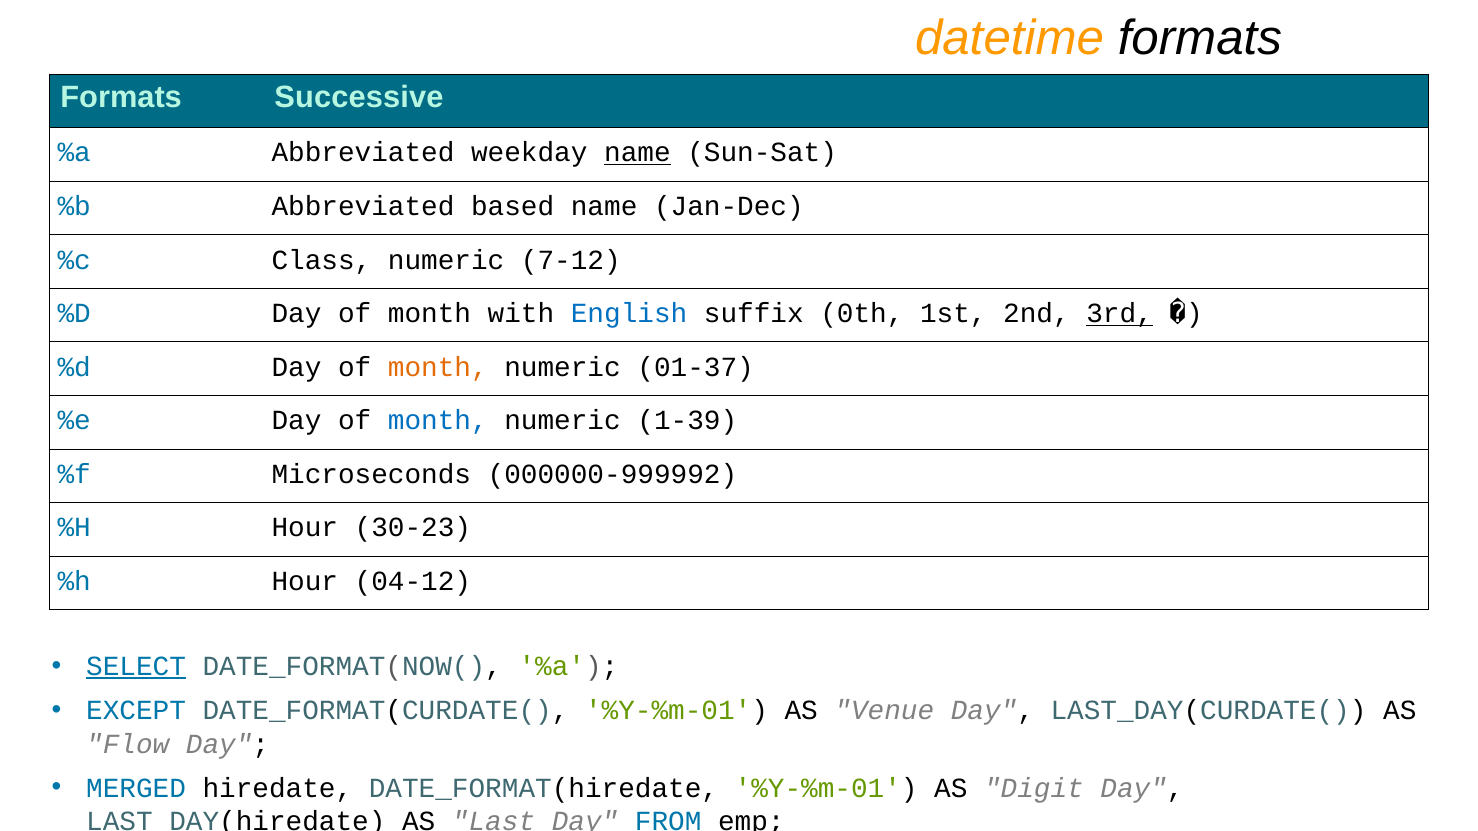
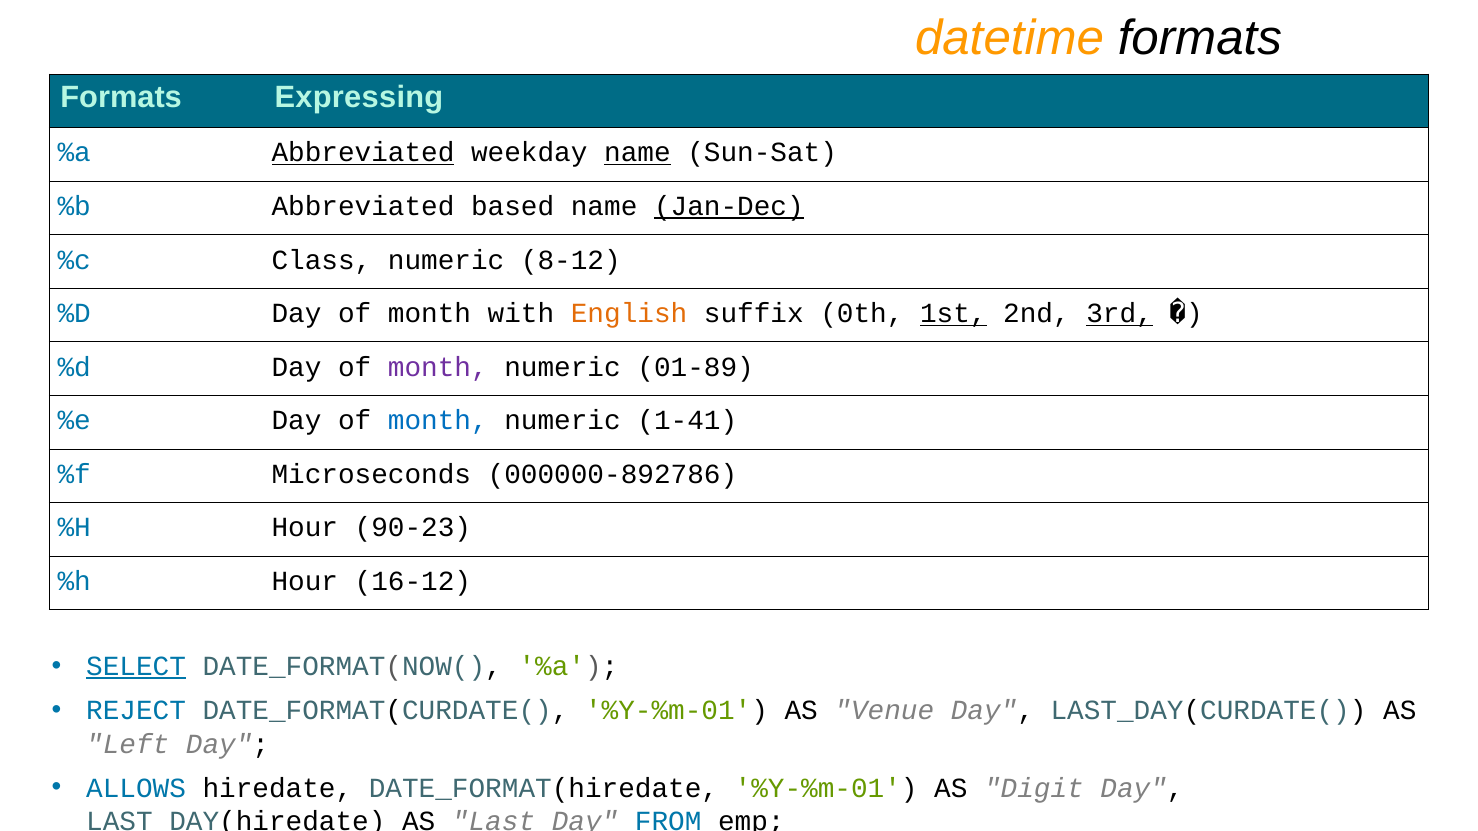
Successive: Successive -> Expressing
Abbreviated at (363, 153) underline: none -> present
Jan-Dec underline: none -> present
7-12: 7-12 -> 8-12
English colour: blue -> orange
1st underline: none -> present
month at (438, 367) colour: orange -> purple
01-37: 01-37 -> 01-89
1-39: 1-39 -> 1-41
000000-999992: 000000-999992 -> 000000-892786
30-23: 30-23 -> 90-23
04-12: 04-12 -> 16-12
EXCEPT: EXCEPT -> REJECT
Flow: Flow -> Left
MERGED: MERGED -> ALLOWS
